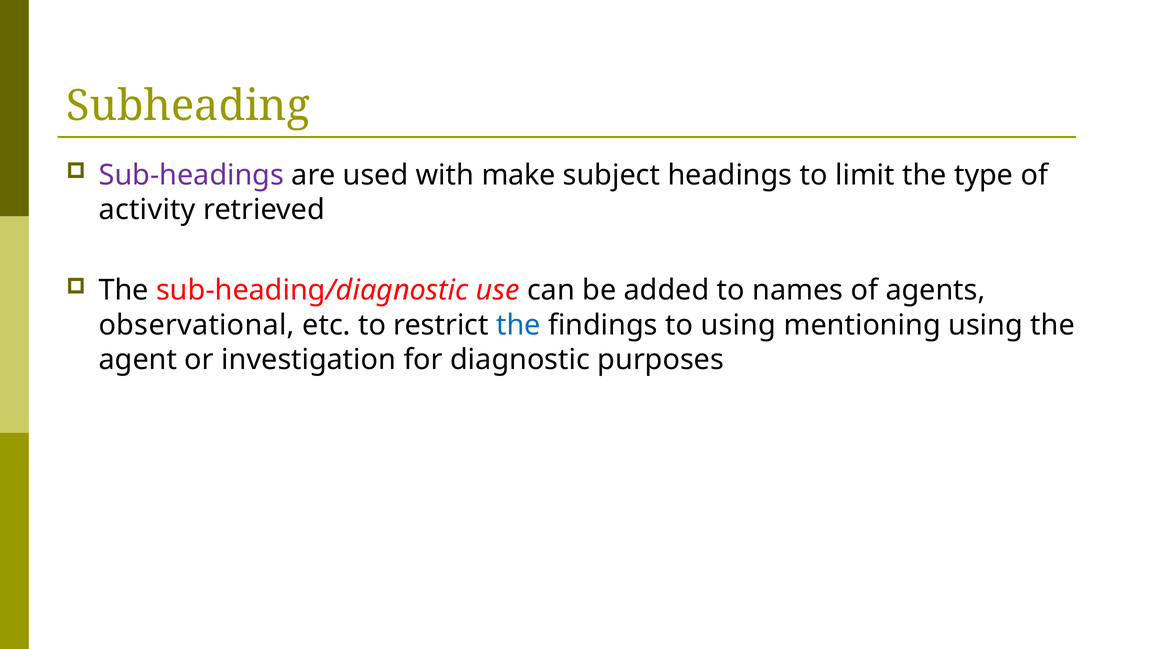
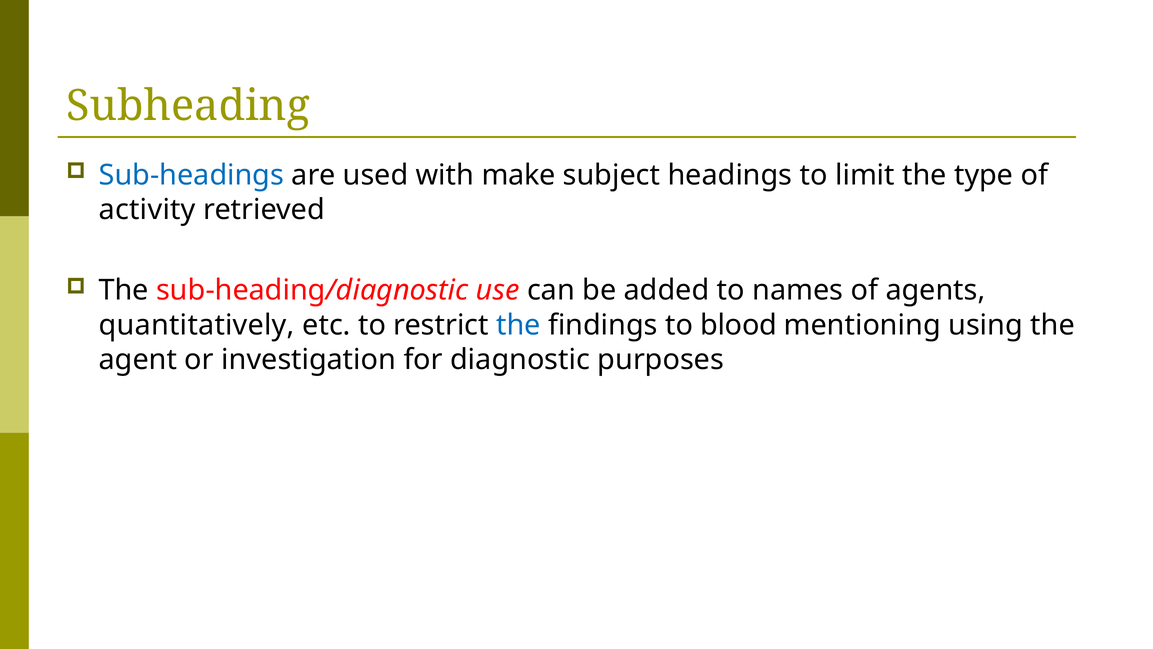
Sub-headings colour: purple -> blue
observational: observational -> quantitatively
to using: using -> blood
